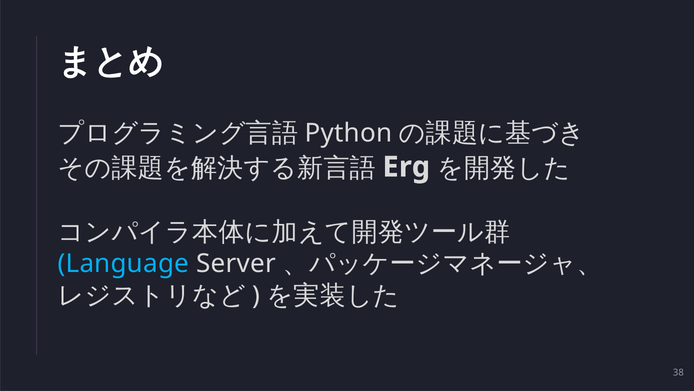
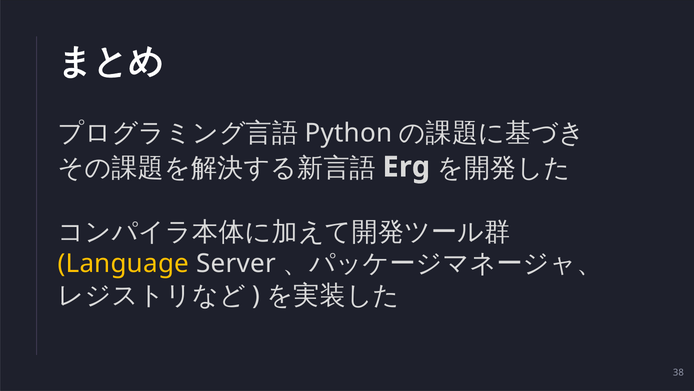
Language colour: light blue -> yellow
